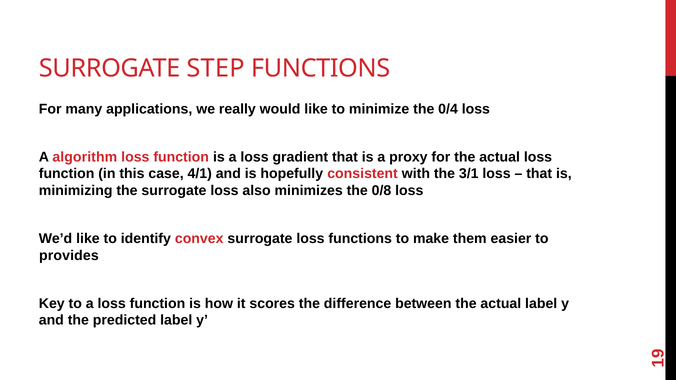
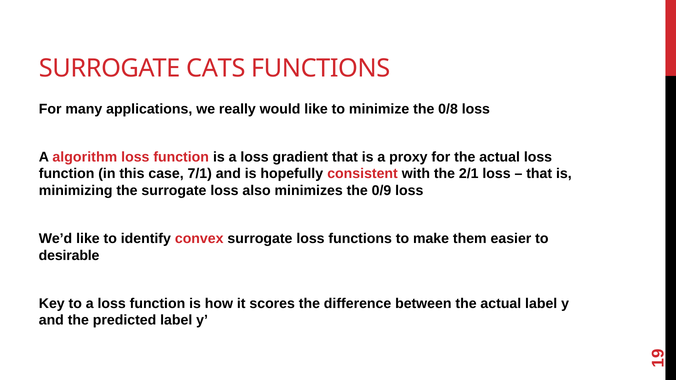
STEP: STEP -> CATS
0/4: 0/4 -> 0/8
4/1: 4/1 -> 7/1
3/1: 3/1 -> 2/1
0/8: 0/8 -> 0/9
provides: provides -> desirable
